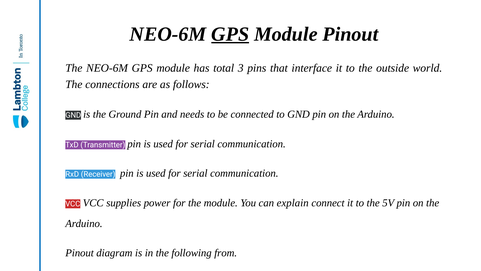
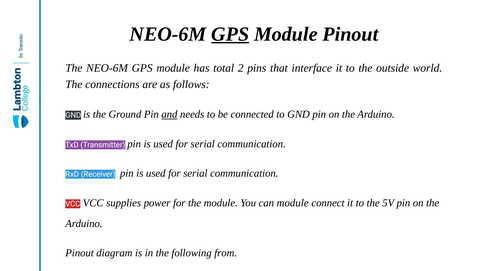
3: 3 -> 2
and underline: none -> present
can explain: explain -> module
